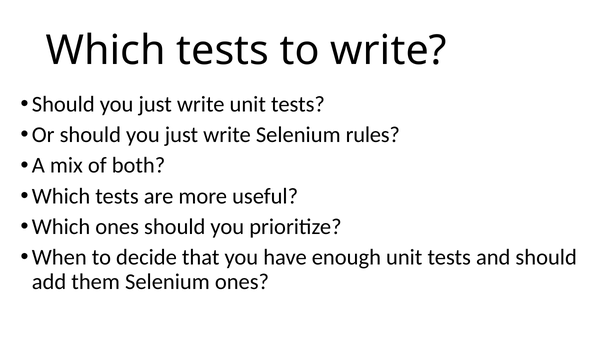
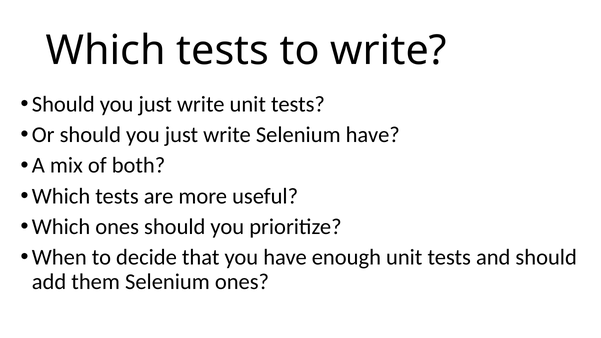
Selenium rules: rules -> have
